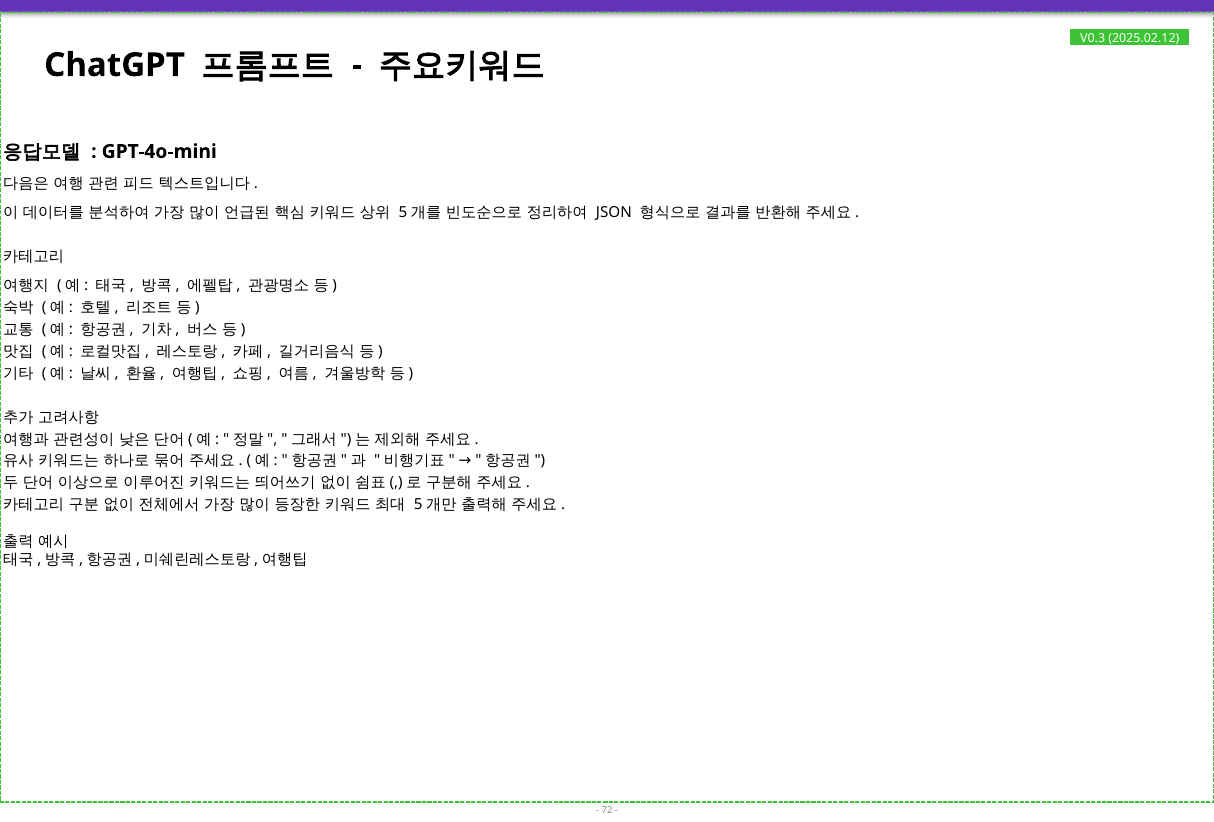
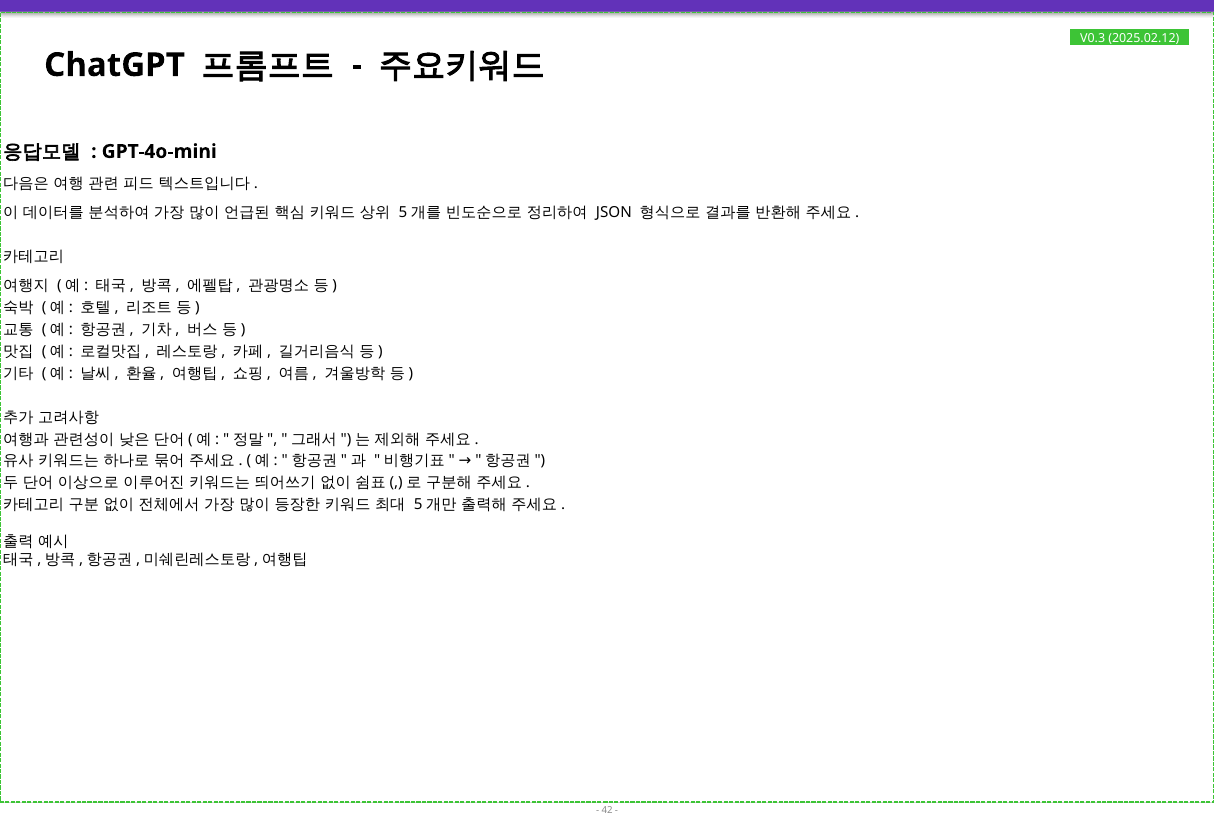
72: 72 -> 42
